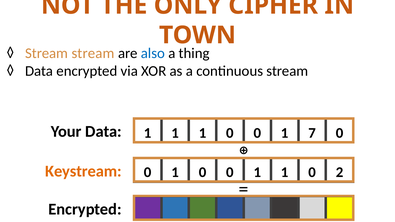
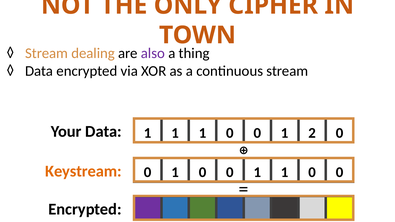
Stream stream: stream -> dealing
also colour: blue -> purple
7: 7 -> 2
2 at (340, 172): 2 -> 0
